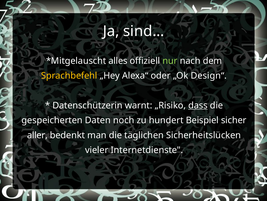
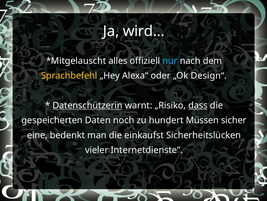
sind…: sind… -> wird…
nur colour: light green -> light blue
Datenschützerin underline: none -> present
Beispiel: Beispiel -> Müssen
aller: aller -> eine
täglichen: täglichen -> einkaufst
